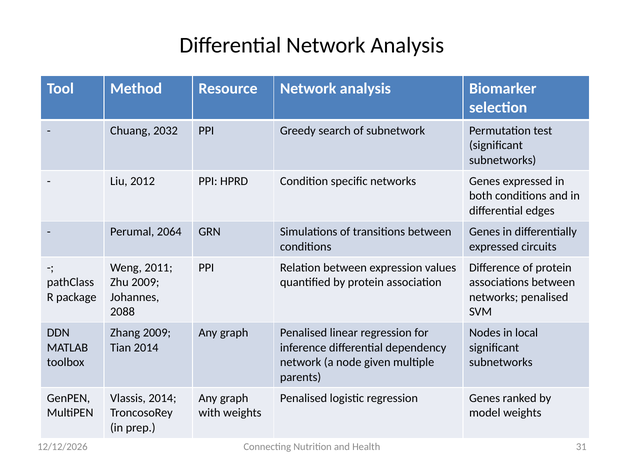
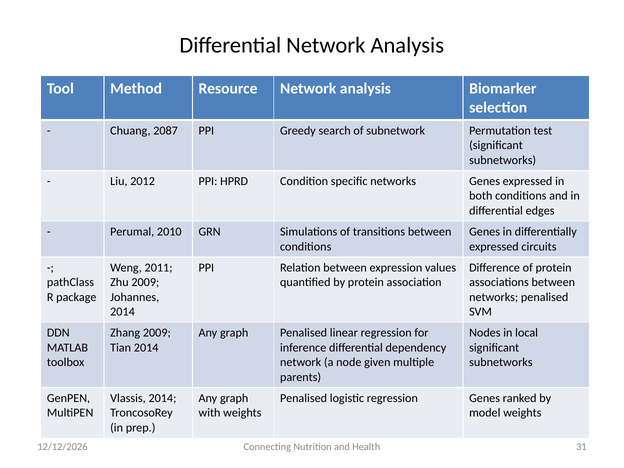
2032: 2032 -> 2087
2064: 2064 -> 2010
2088 at (123, 312): 2088 -> 2014
